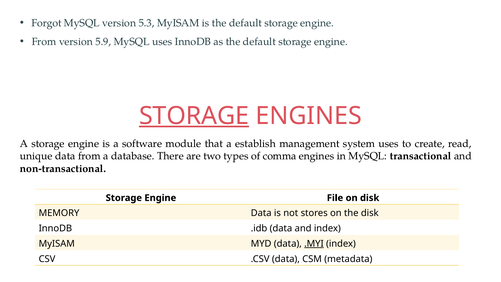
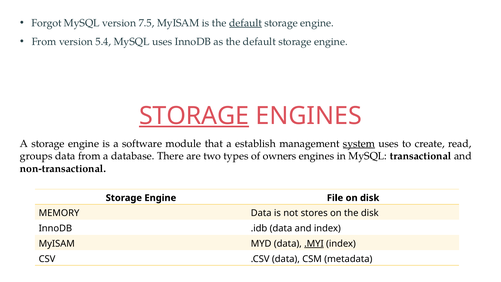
5.3: 5.3 -> 7.5
default at (246, 23) underline: none -> present
5.9: 5.9 -> 5.4
system underline: none -> present
unique: unique -> groups
comma: comma -> owners
